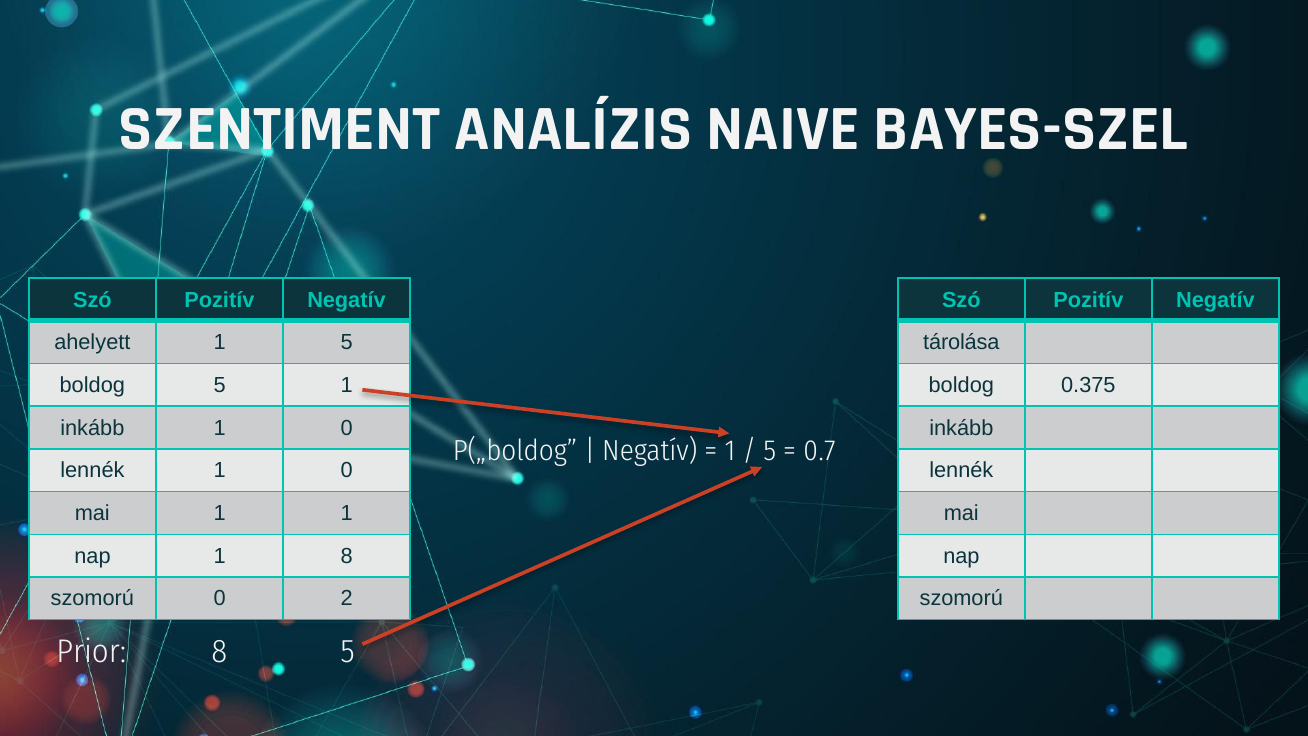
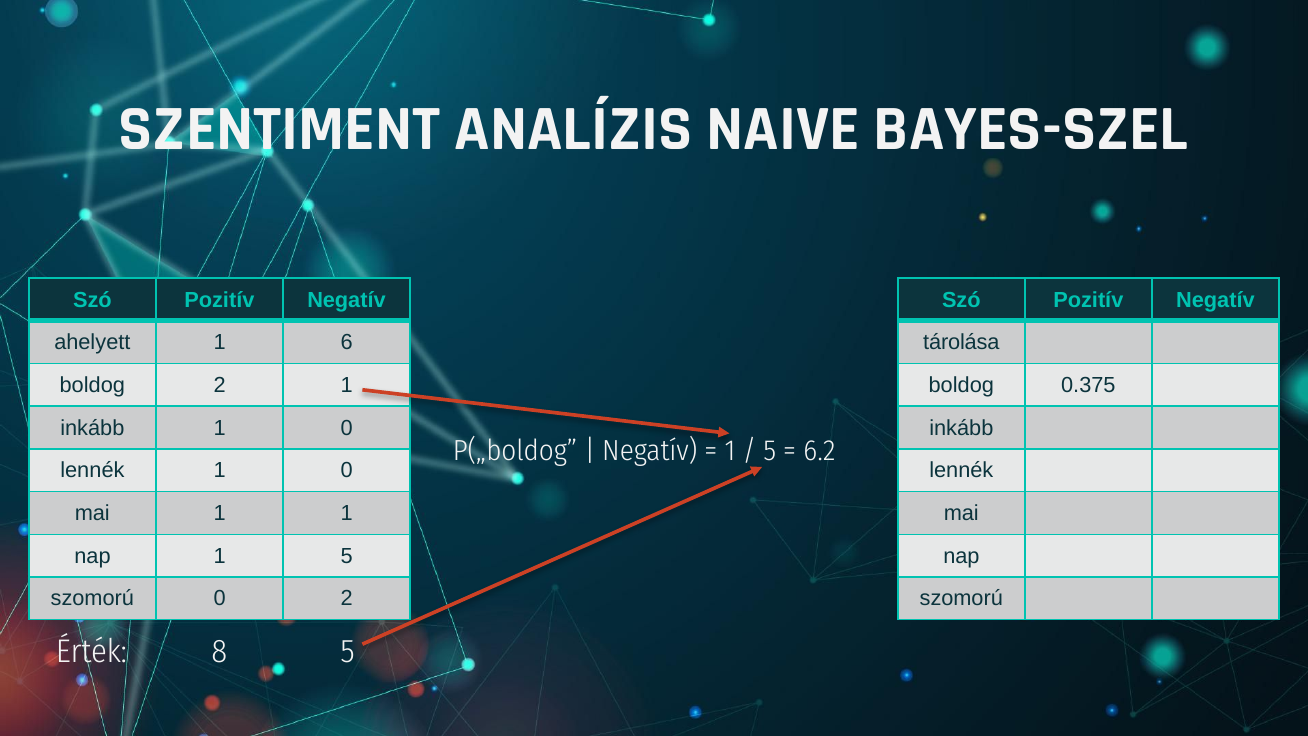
1 5: 5 -> 6
boldog 5: 5 -> 2
0.7: 0.7 -> 6.2
1 8: 8 -> 5
Prior: Prior -> Érték
